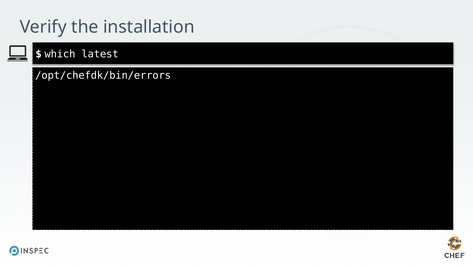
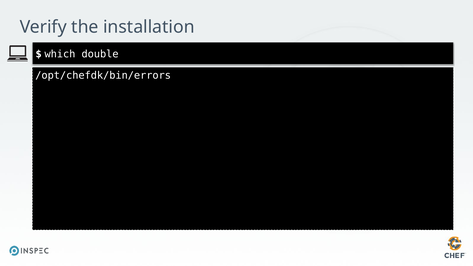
latest: latest -> double
